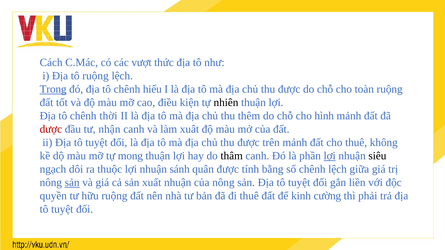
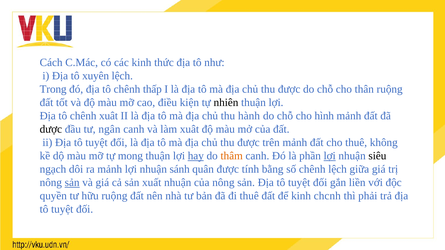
các vượt: vượt -> kinh
tô ruộng: ruộng -> xuyên
Trong underline: present -> none
hiểu: hiểu -> thấp
toàn: toàn -> thân
chênh thời: thời -> xuât
thêm: thêm -> hành
dược colour: red -> black
nhận: nhận -> ngân
hay underline: none -> present
thâm colour: black -> orange
ra thuộc: thuộc -> mảnh
cường: cường -> chcnh
